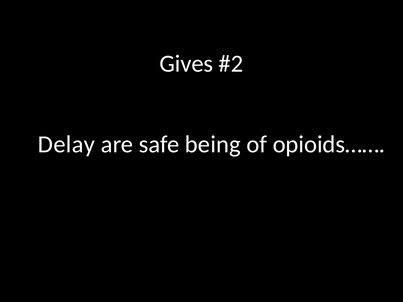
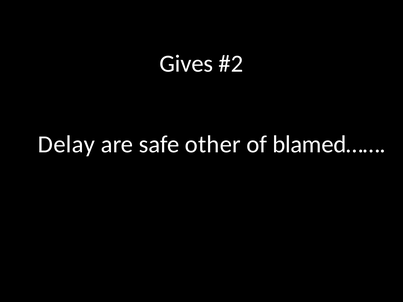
being: being -> other
opioids……: opioids…… -> blamed……
